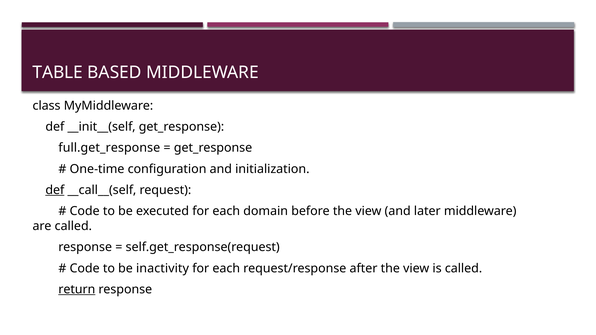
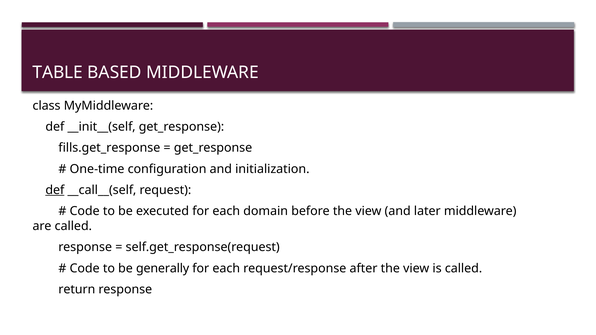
full.get_response: full.get_response -> fills.get_response
inactivity: inactivity -> generally
return underline: present -> none
